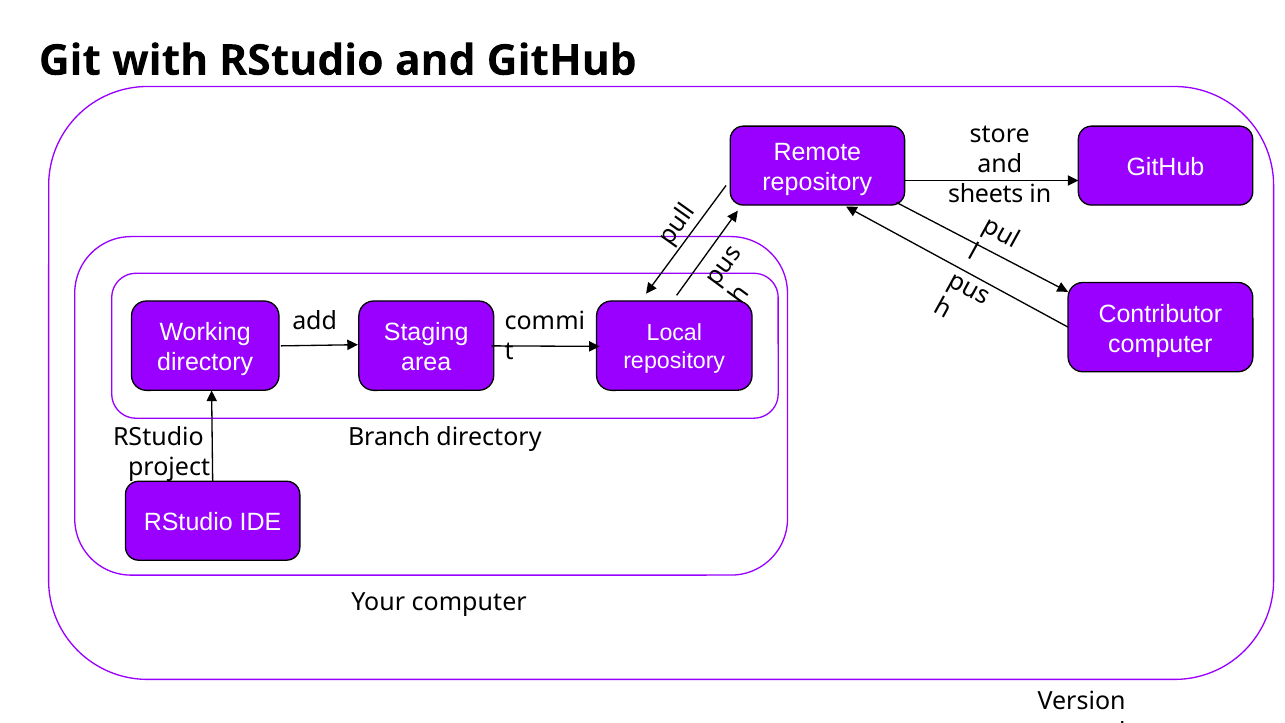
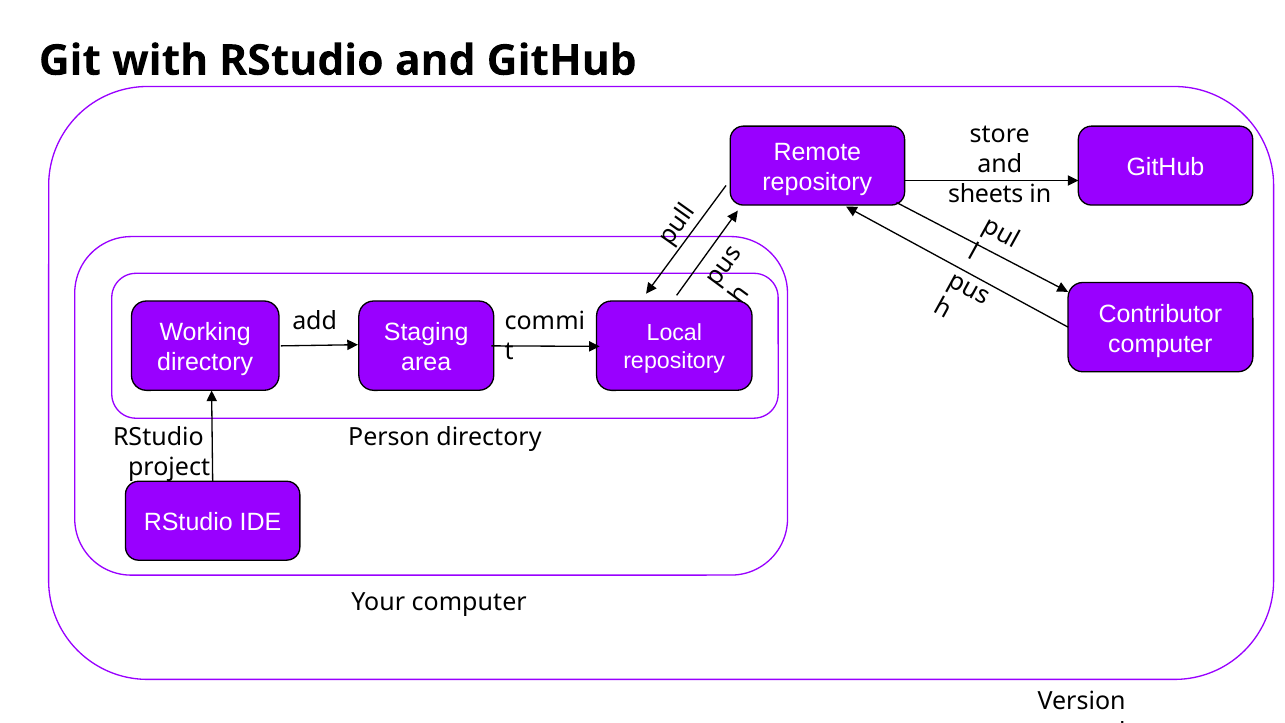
Branch: Branch -> Person
